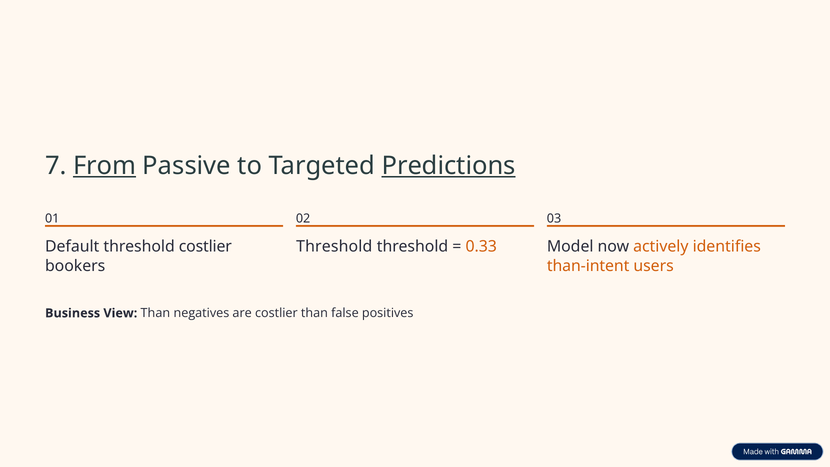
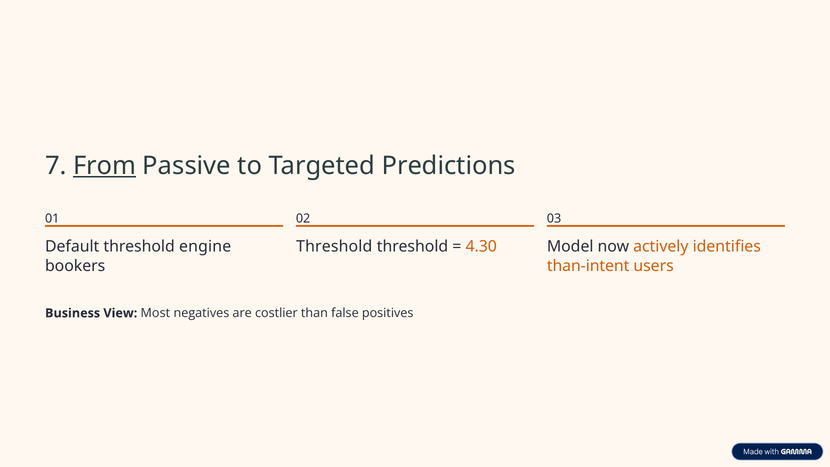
Predictions underline: present -> none
threshold costlier: costlier -> engine
0.33: 0.33 -> 4.30
View Than: Than -> Most
